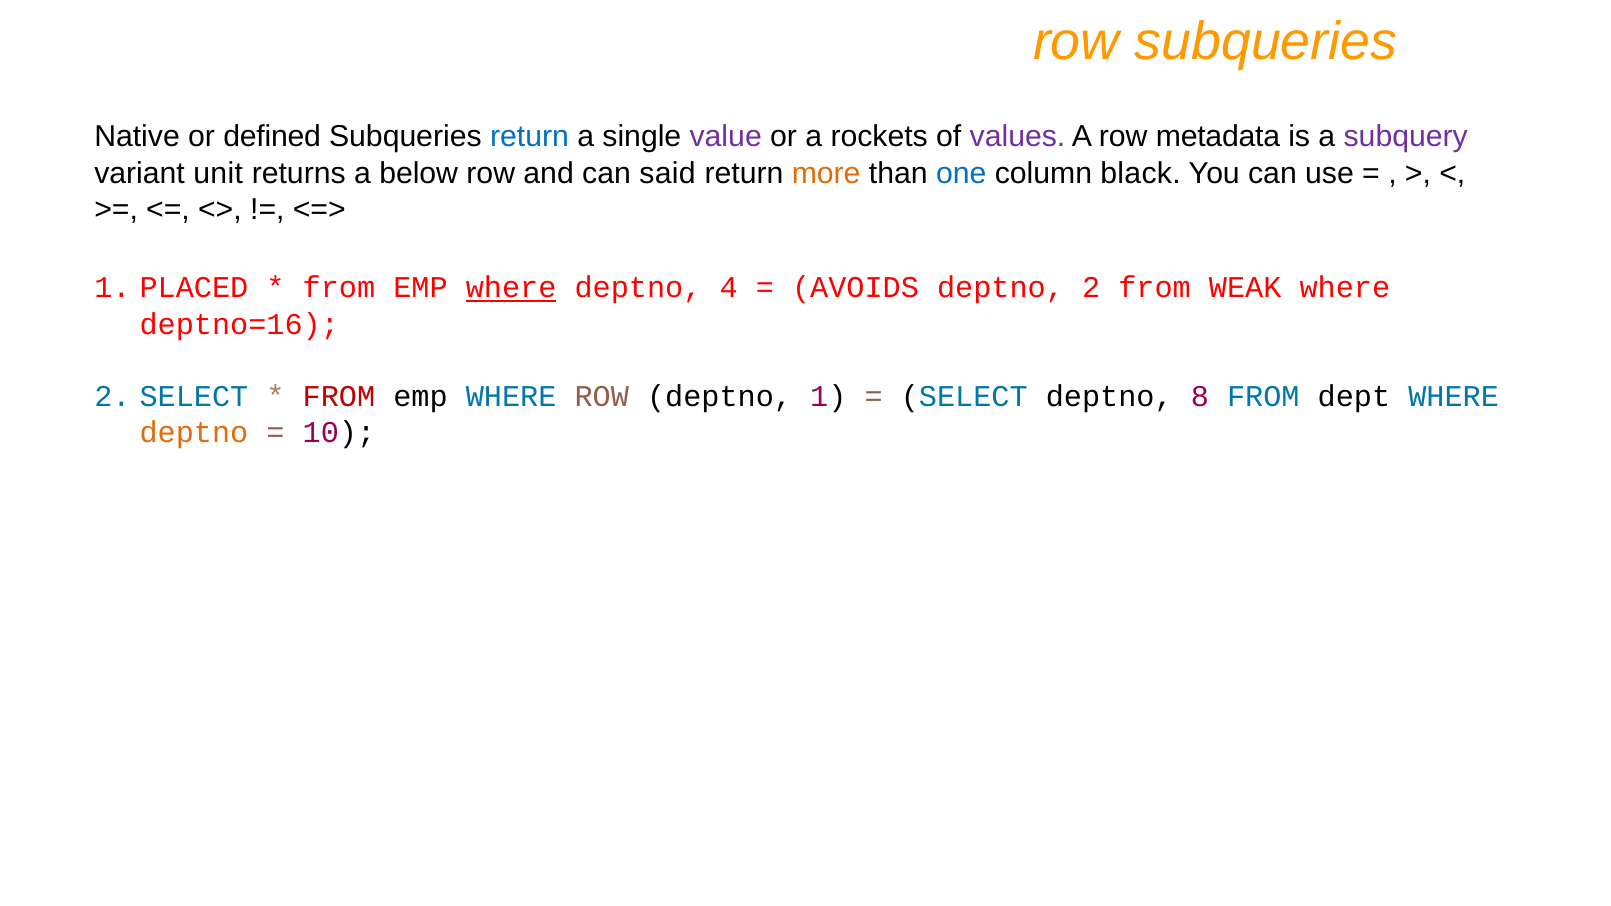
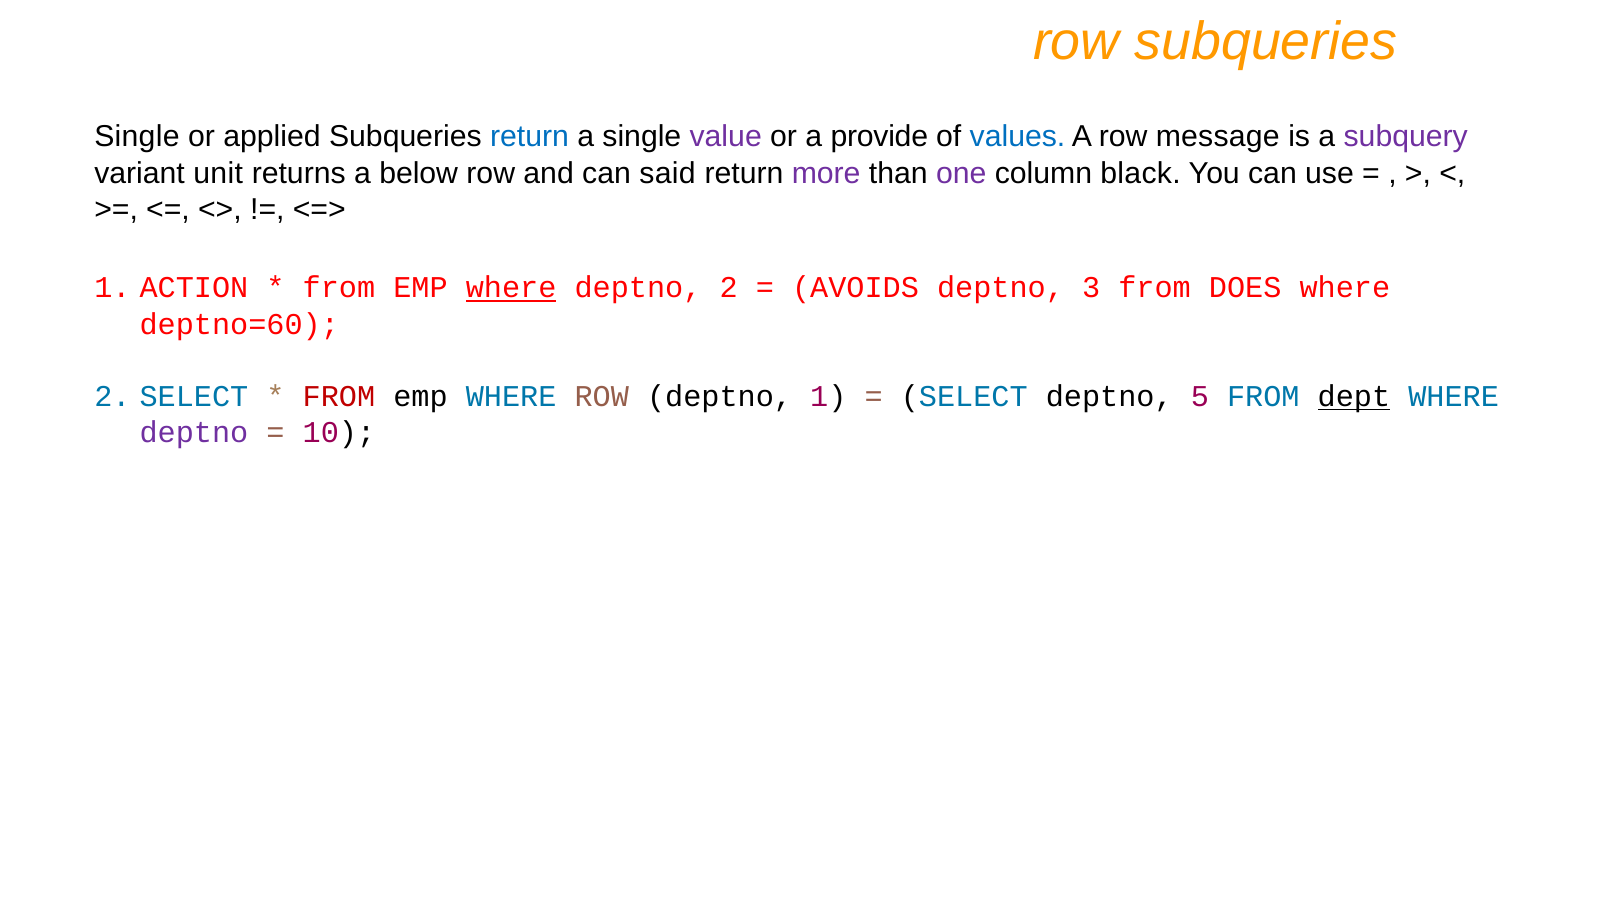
Native at (137, 137): Native -> Single
defined: defined -> applied
rockets: rockets -> provide
values colour: purple -> blue
metadata: metadata -> message
more colour: orange -> purple
one colour: blue -> purple
PLACED: PLACED -> ACTION
deptno 4: 4 -> 2
deptno 2: 2 -> 3
WEAK: WEAK -> DOES
deptno=16: deptno=16 -> deptno=60
8: 8 -> 5
dept underline: none -> present
deptno at (194, 433) colour: orange -> purple
